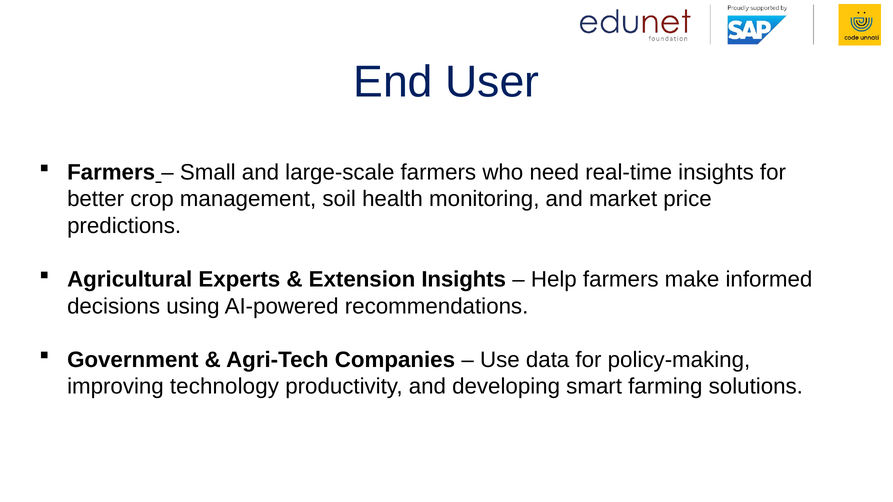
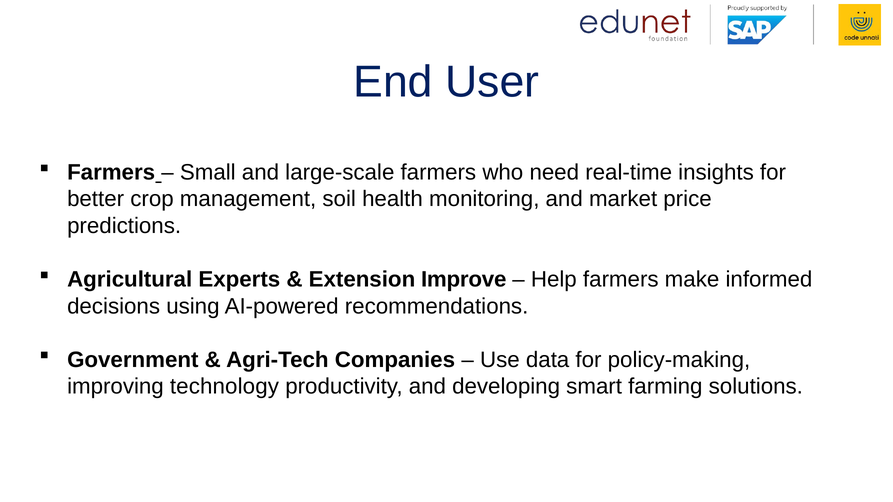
Extension Insights: Insights -> Improve
